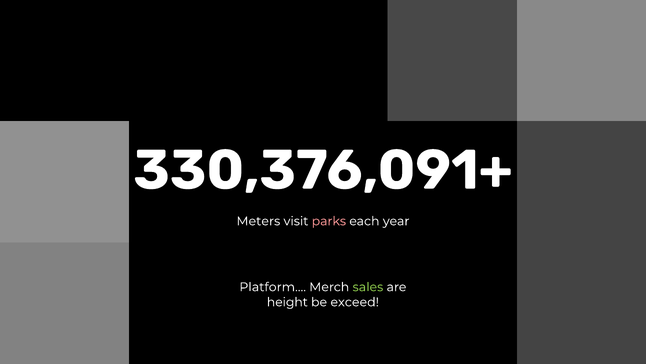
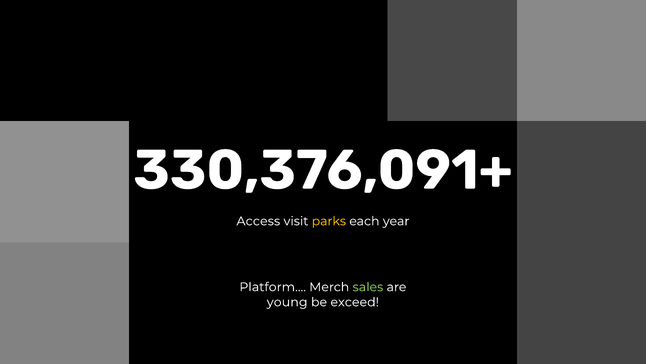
Meters: Meters -> Access
parks colour: pink -> yellow
height: height -> young
